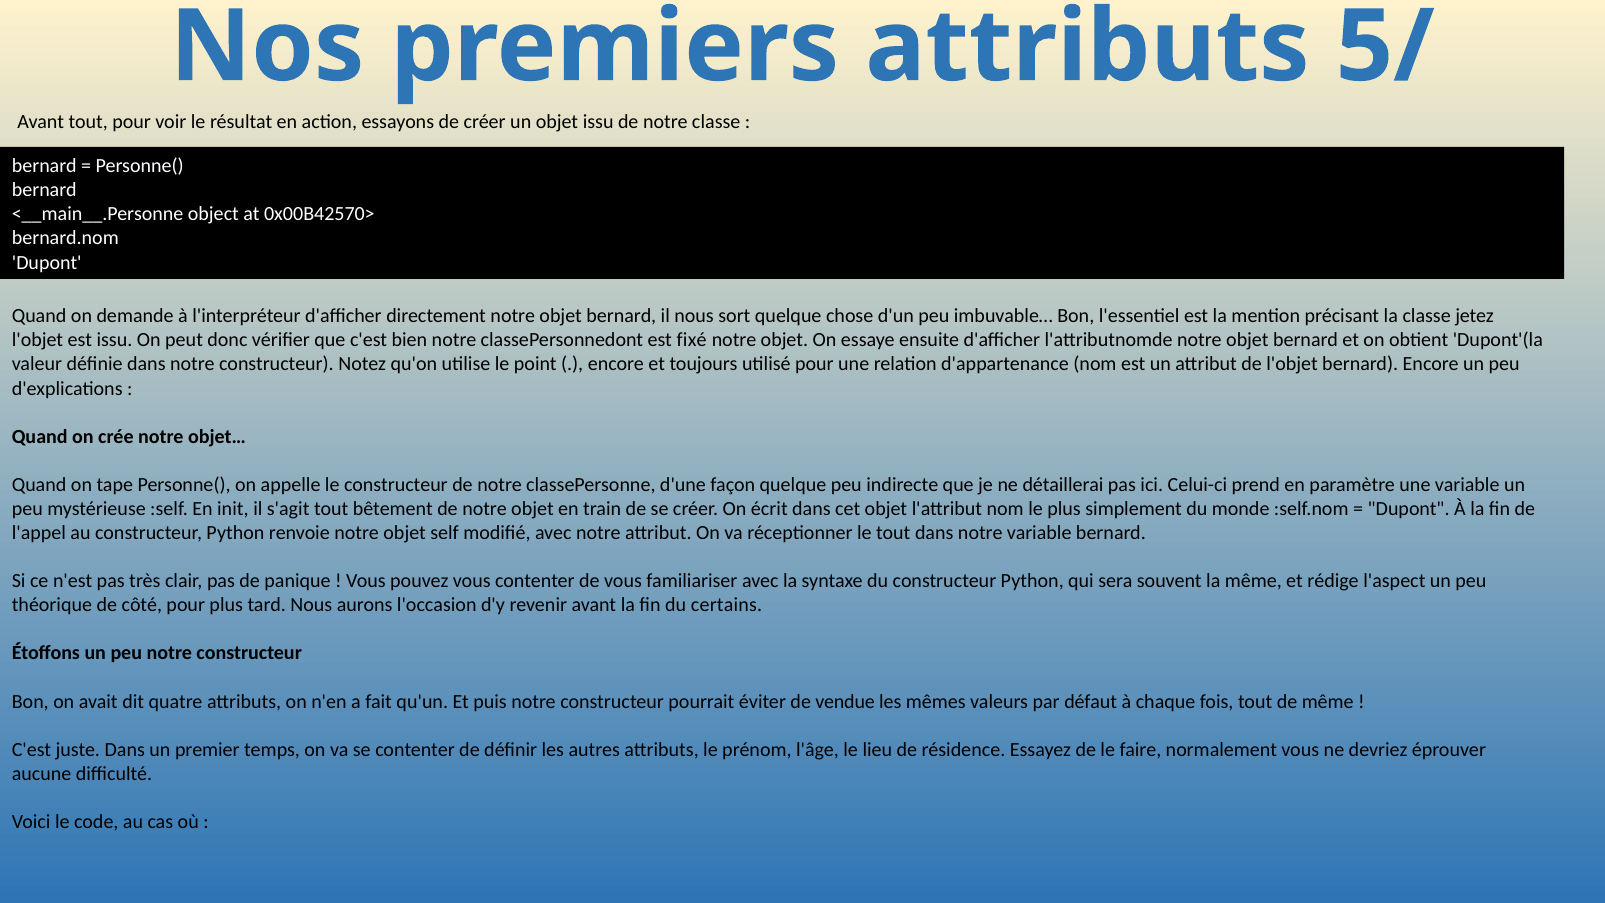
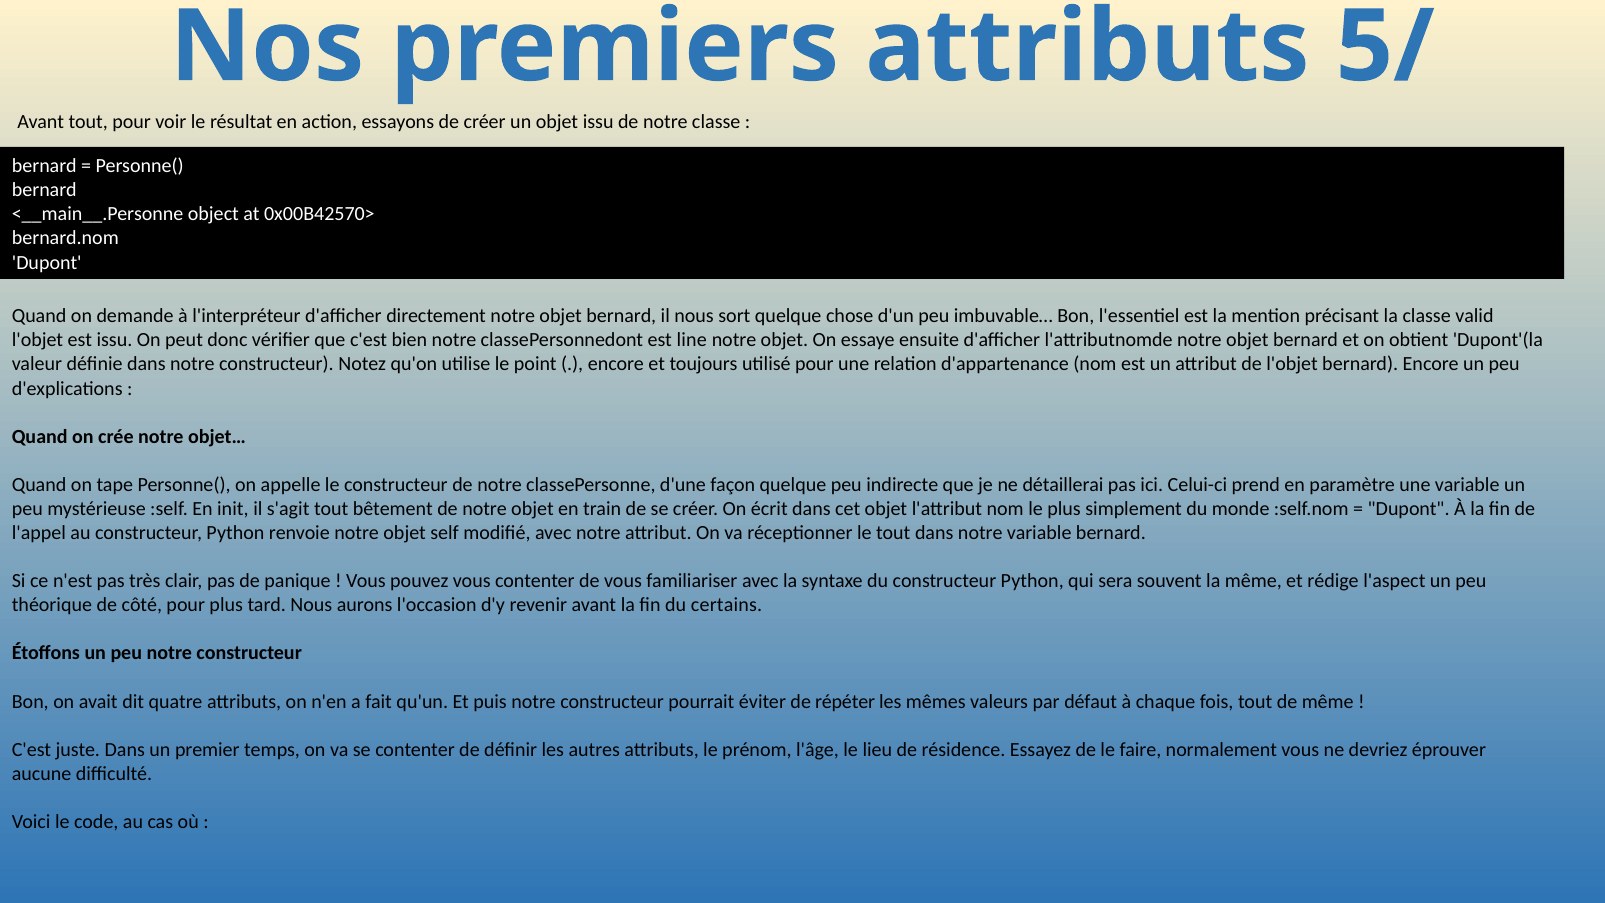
jetez: jetez -> valid
fixé: fixé -> line
vendue: vendue -> répéter
